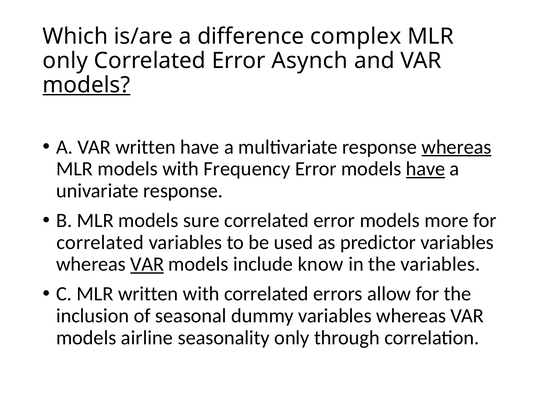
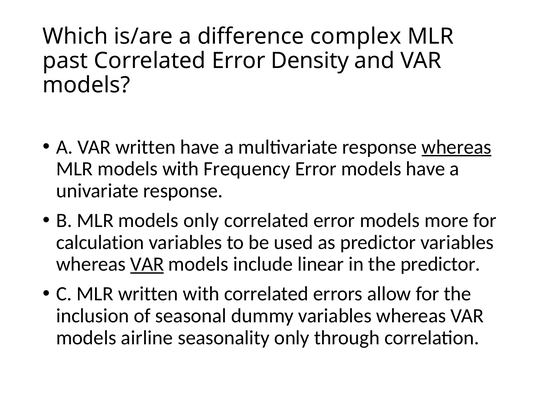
only at (65, 61): only -> past
Asynch: Asynch -> Density
models at (86, 85) underline: present -> none
have at (426, 169) underline: present -> none
models sure: sure -> only
correlated at (100, 242): correlated -> calculation
know: know -> linear
the variables: variables -> predictor
